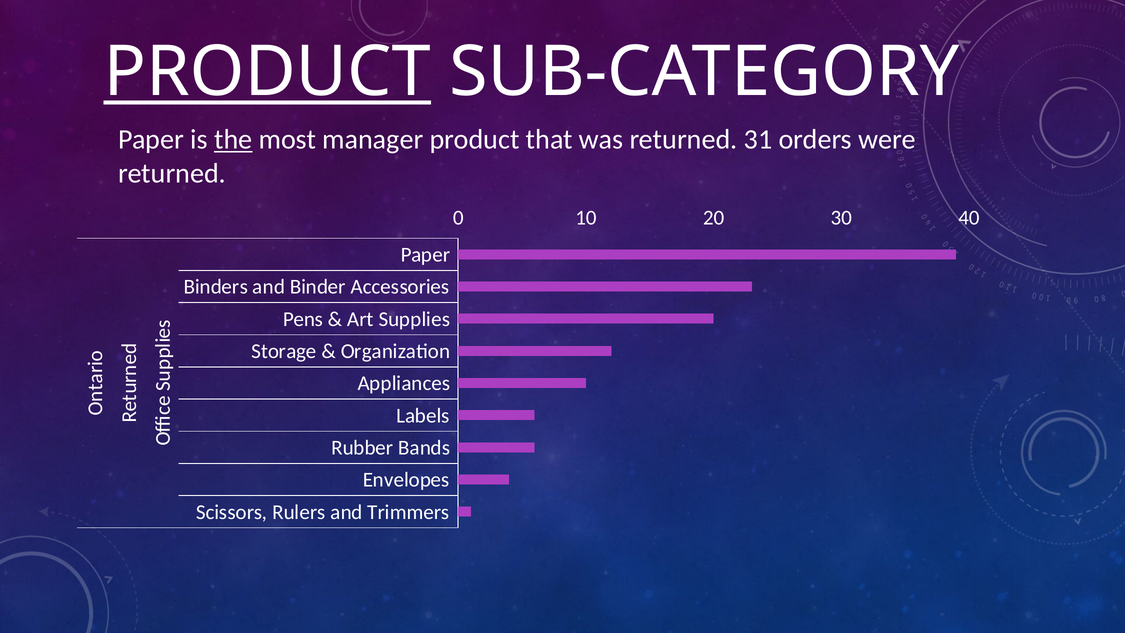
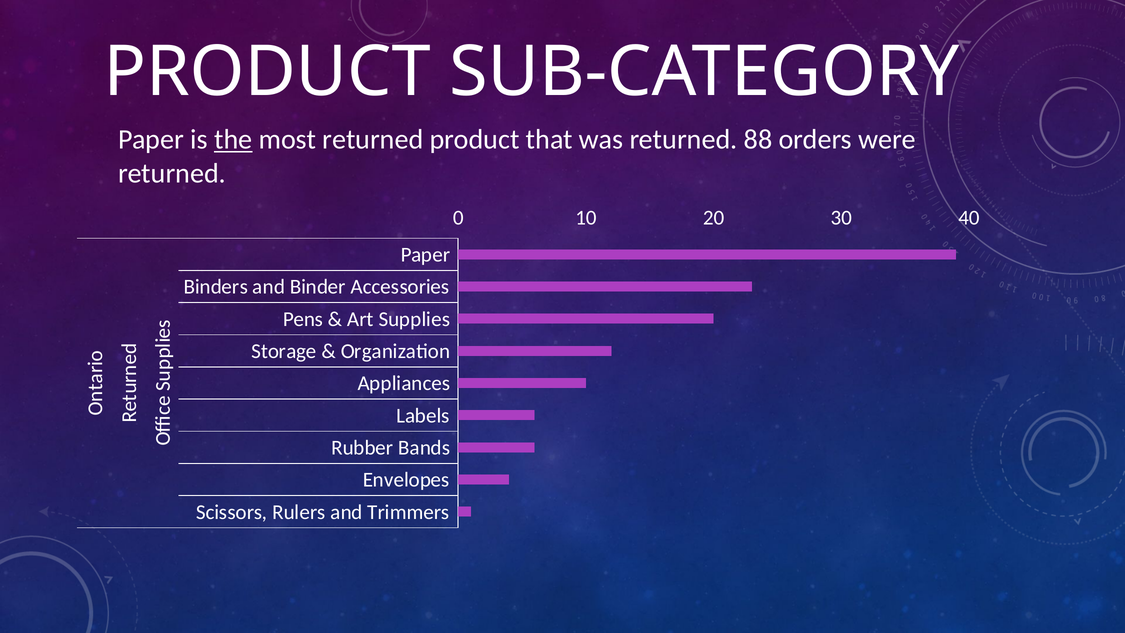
PRODUCT at (267, 72) underline: present -> none
most manager: manager -> returned
31: 31 -> 88
